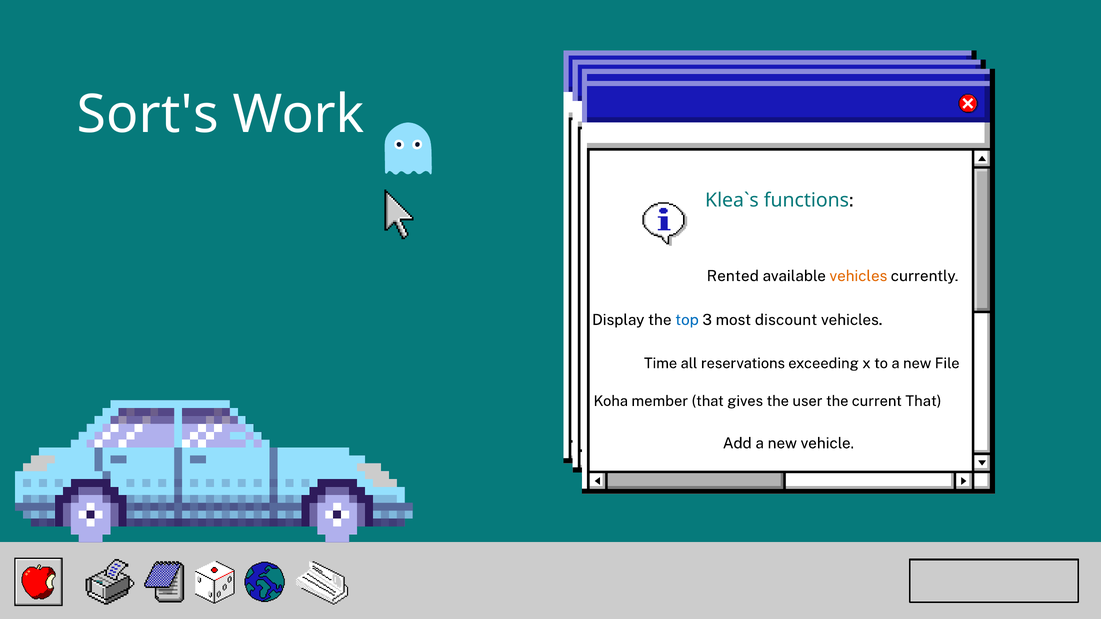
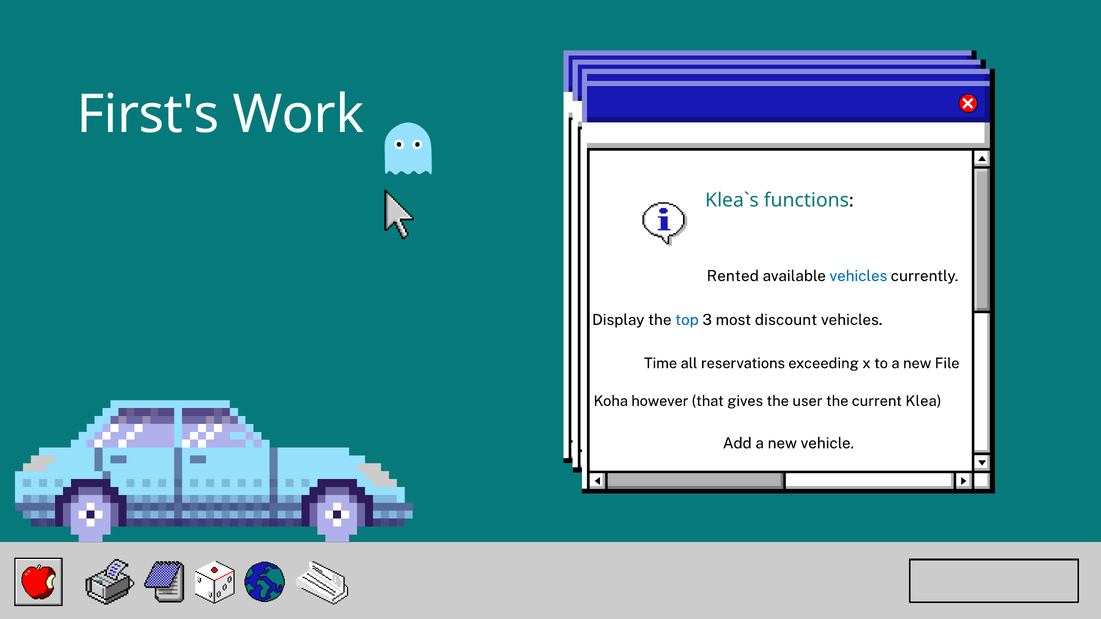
Sort's: Sort's -> First's
vehicles at (858, 276) colour: orange -> blue
member: member -> however
current That: That -> Klea
